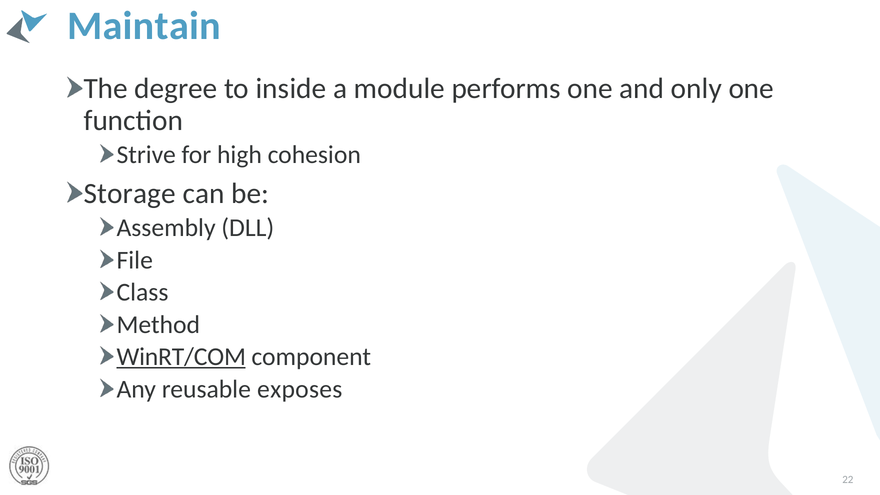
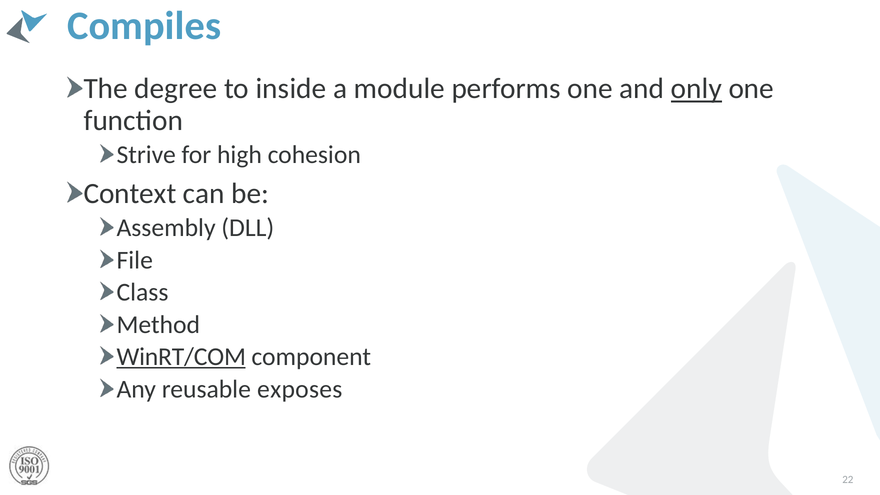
Maintain: Maintain -> Compiles
only underline: none -> present
Storage: Storage -> Context
